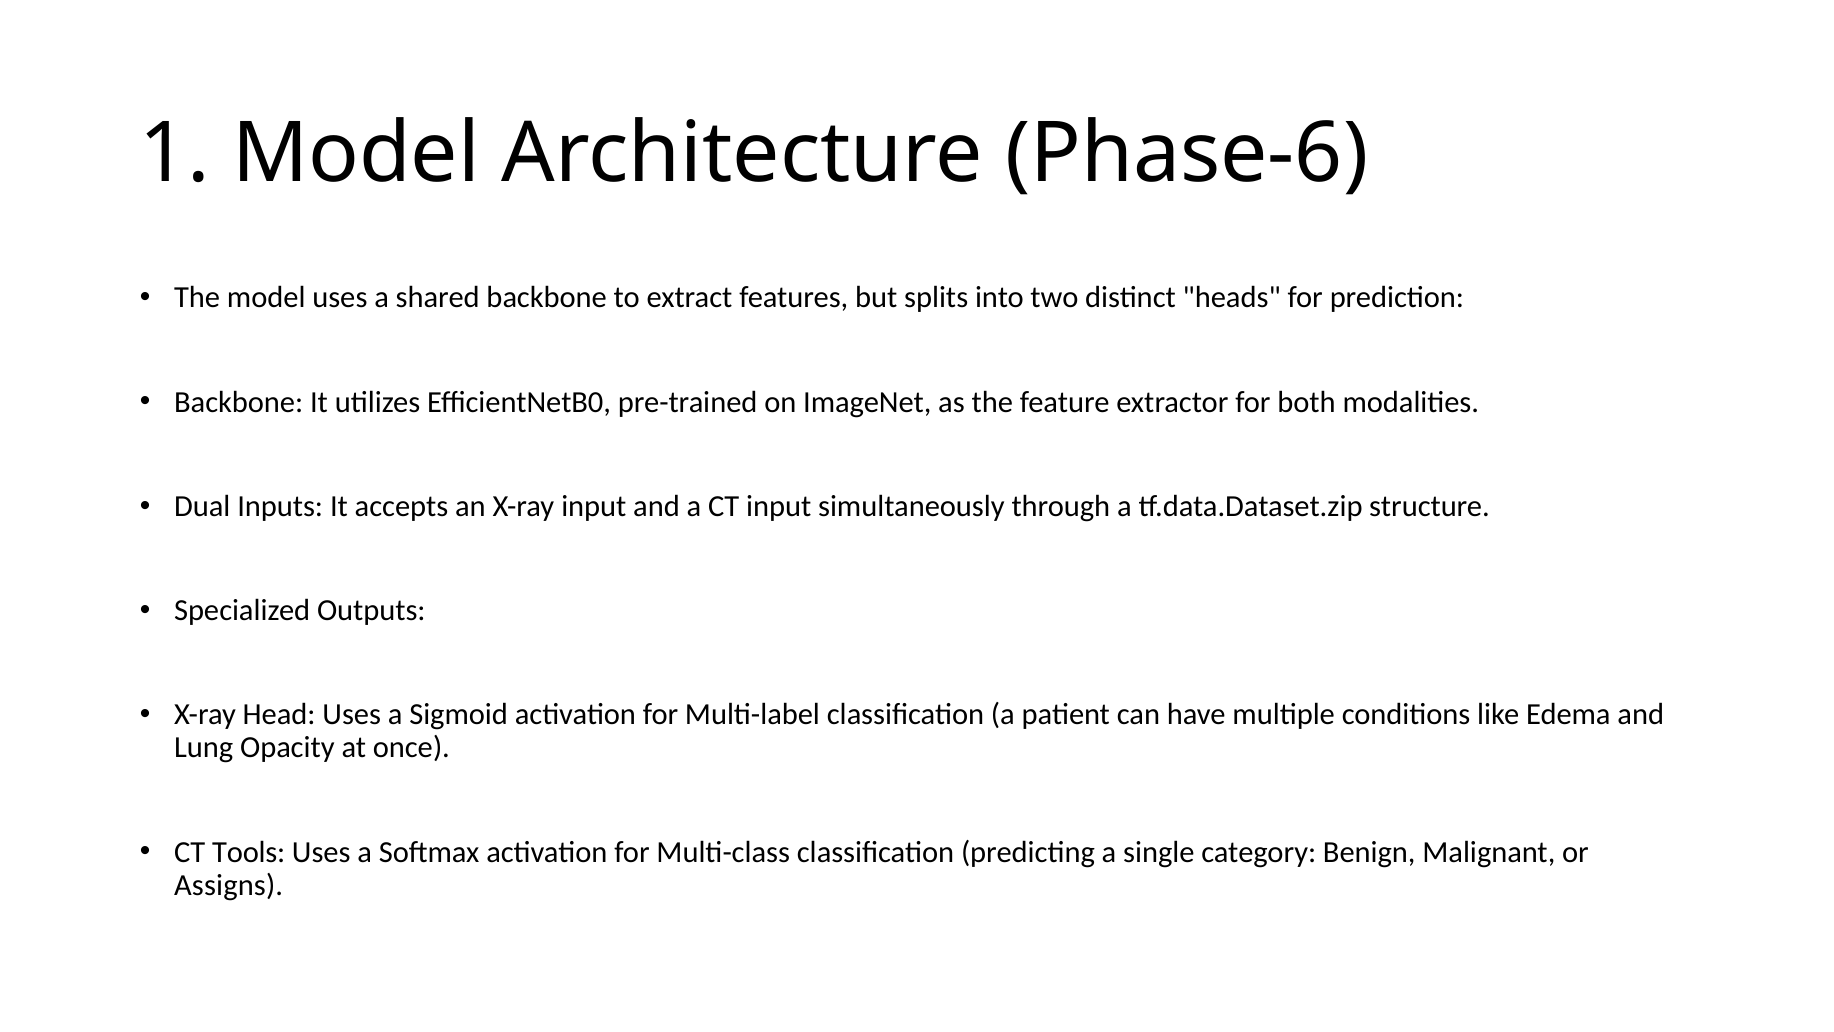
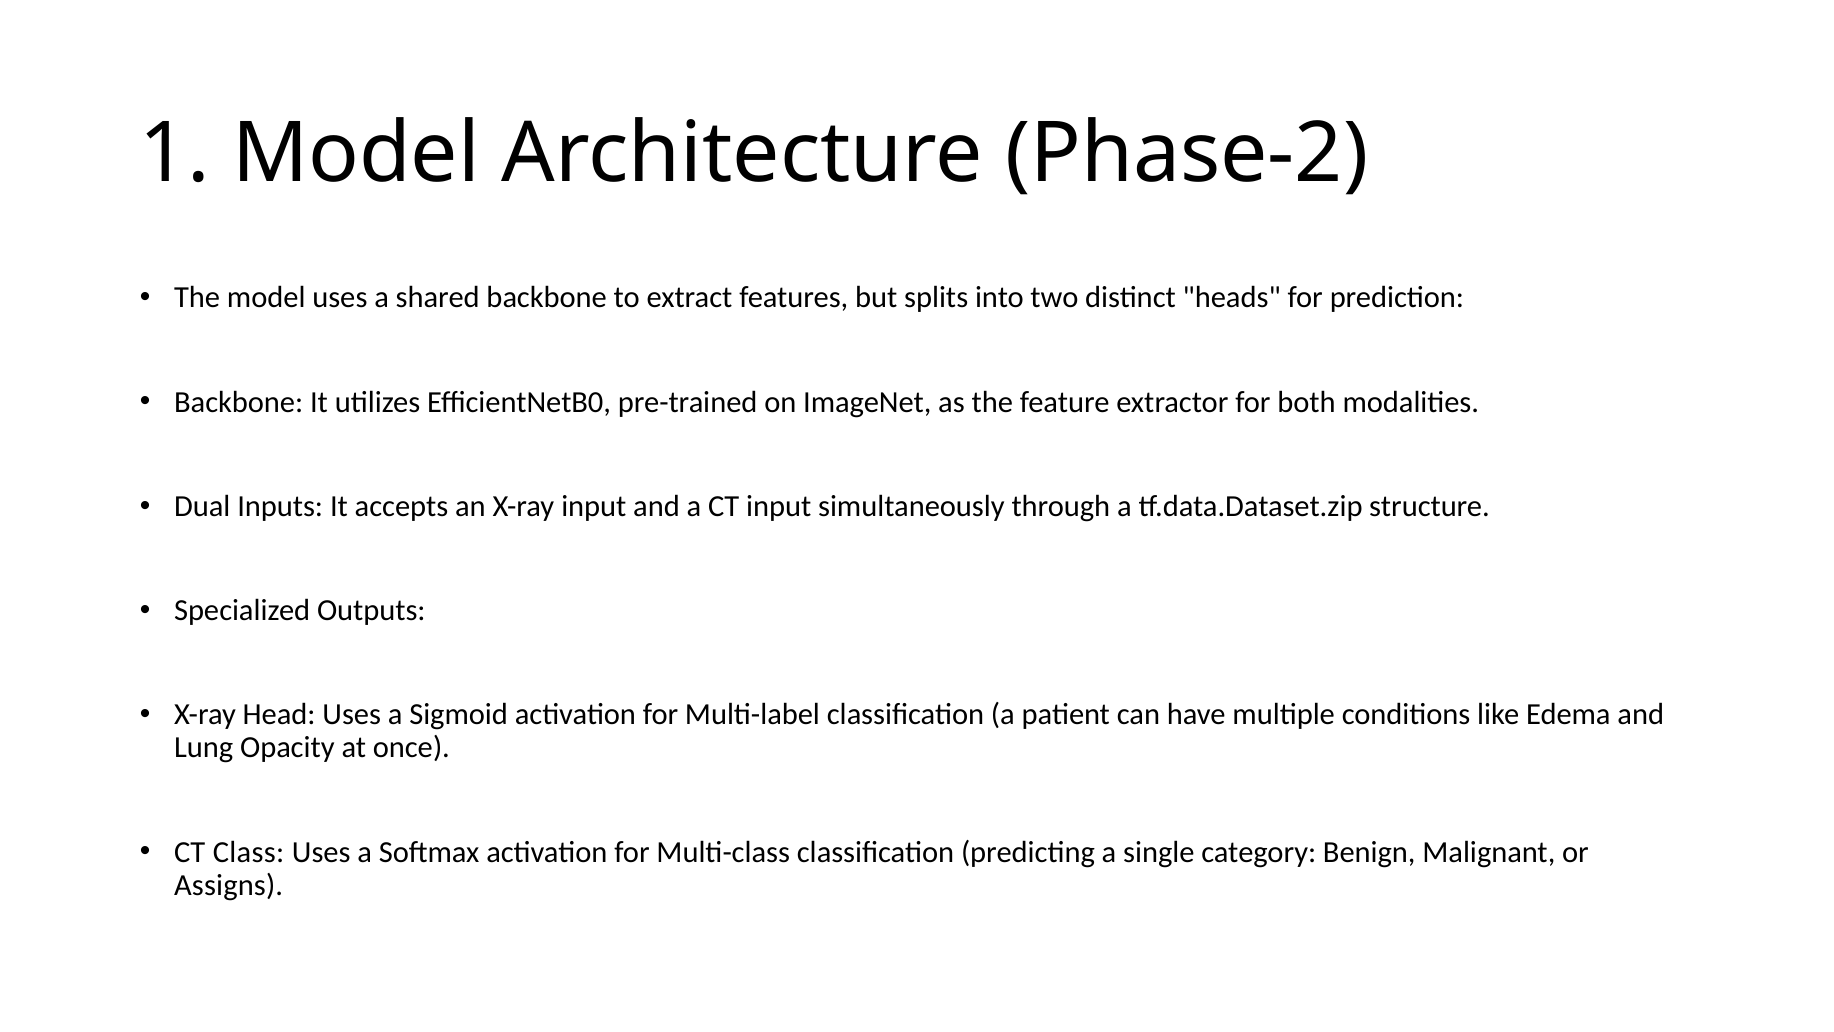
Phase-6: Phase-6 -> Phase-2
Tools: Tools -> Class
